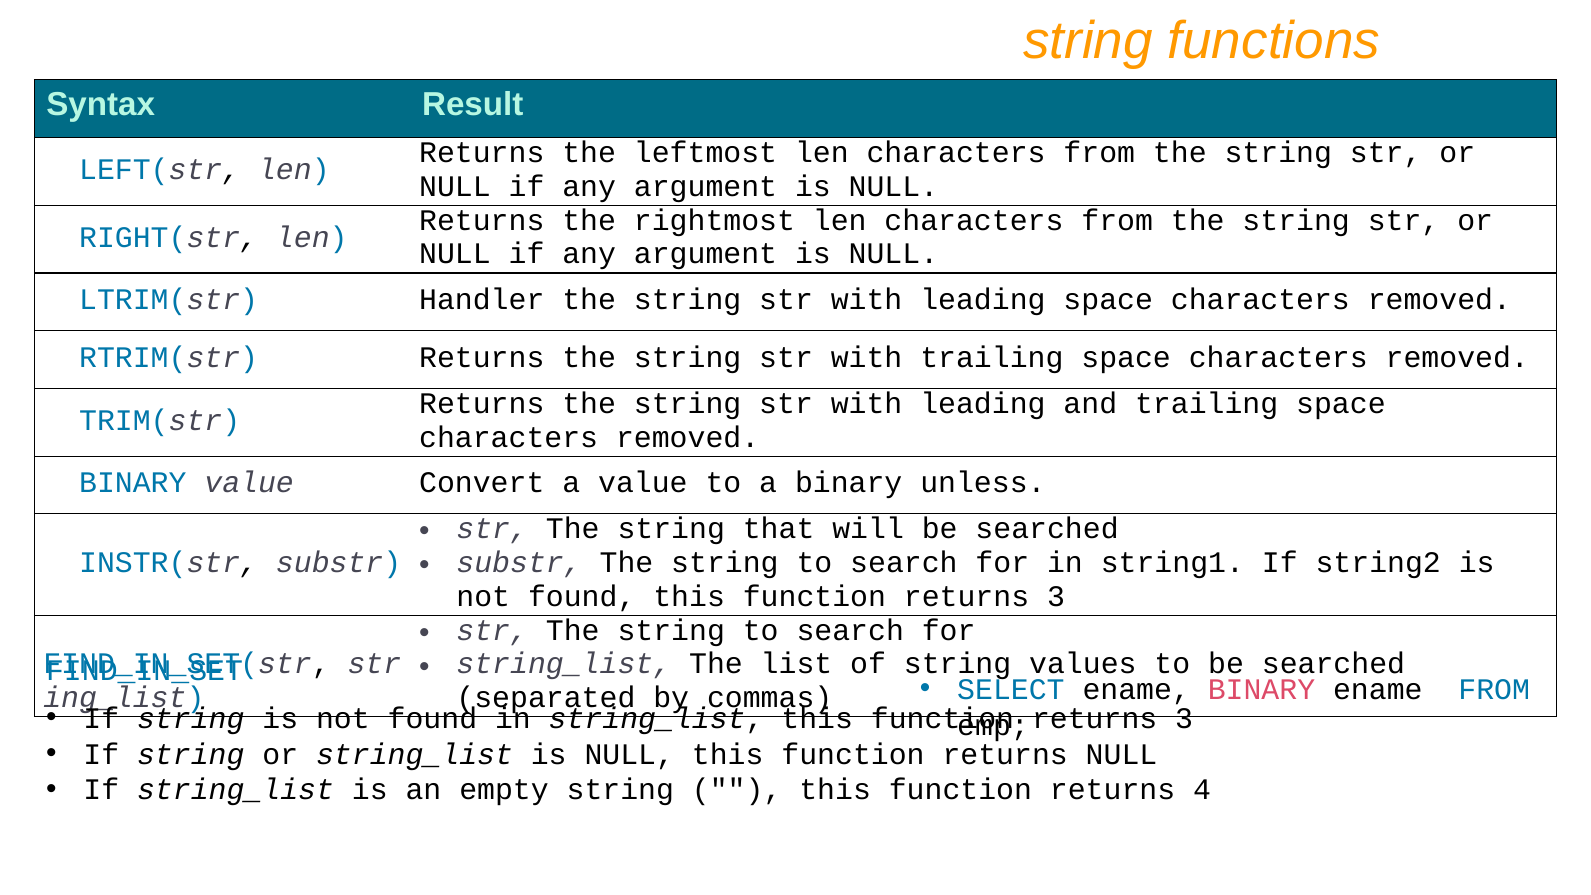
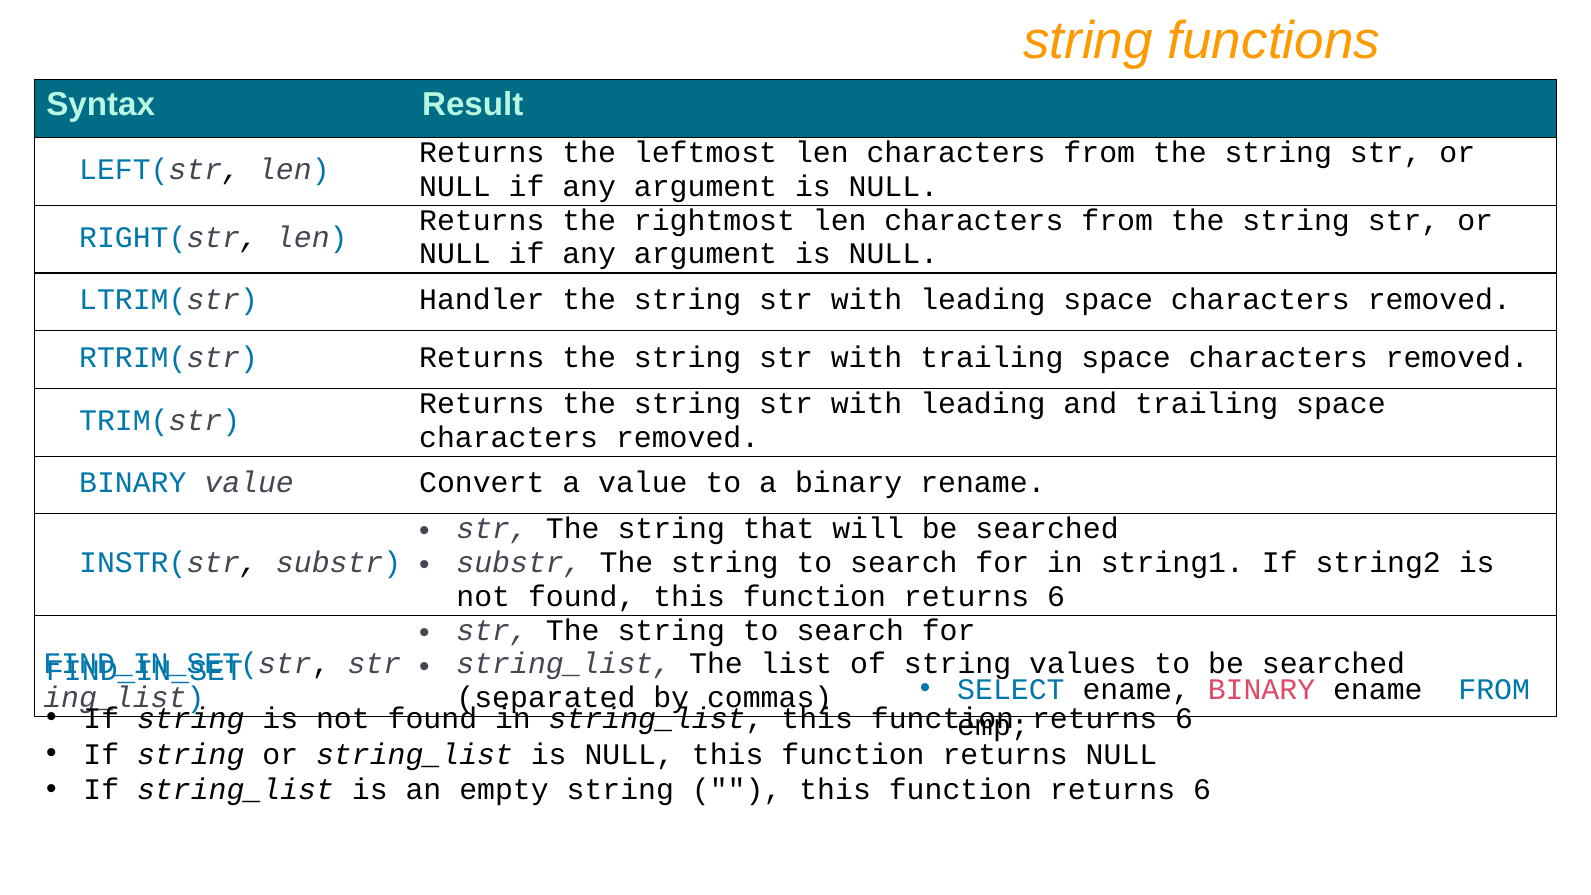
unless: unless -> rename
3 at (1056, 596): 3 -> 6
3 at (1184, 718): 3 -> 6
4 at (1202, 790): 4 -> 6
